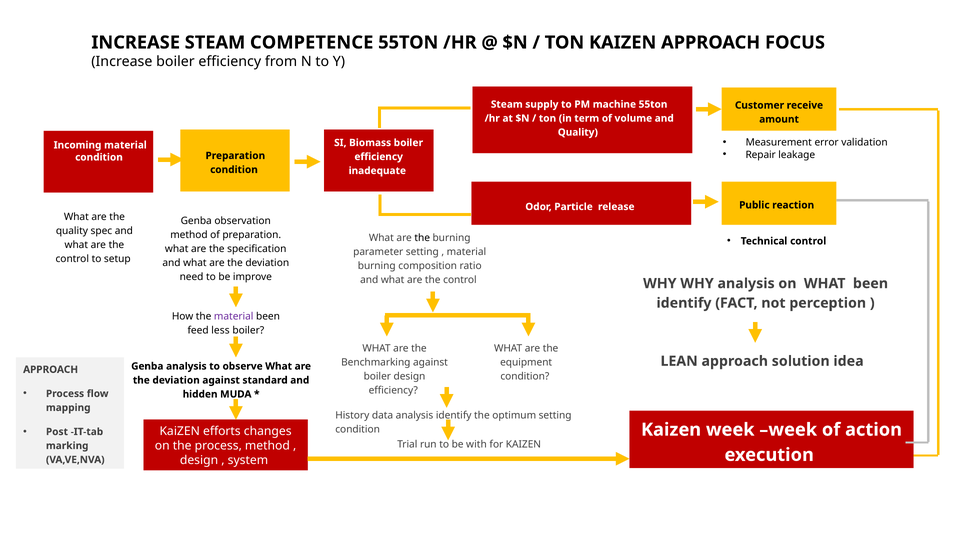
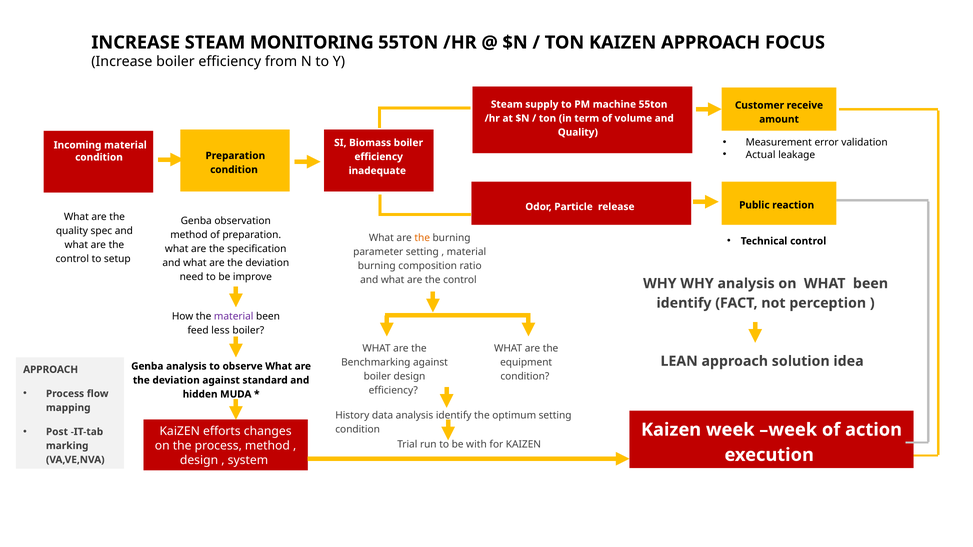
COMPETENCE: COMPETENCE -> MONITORING
Repair: Repair -> Actual
the at (422, 238) colour: black -> orange
